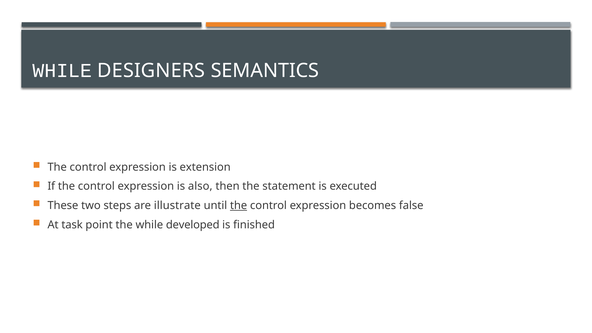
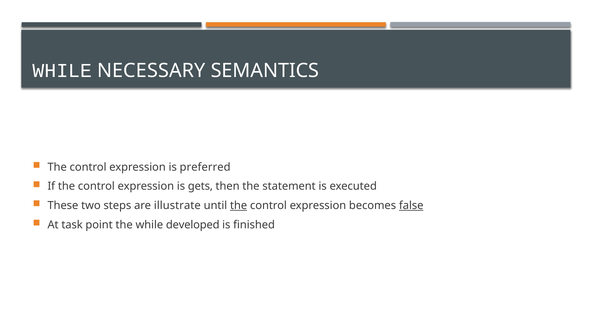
DESIGNERS: DESIGNERS -> NECESSARY
extension: extension -> preferred
also: also -> gets
false underline: none -> present
